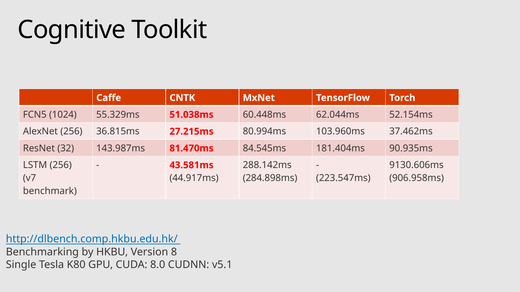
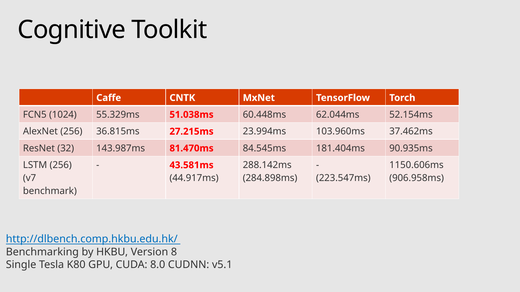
80.994ms: 80.994ms -> 23.994ms
9130.606ms: 9130.606ms -> 1150.606ms
